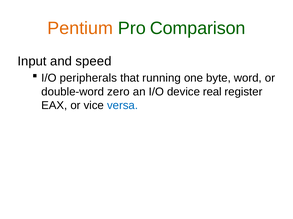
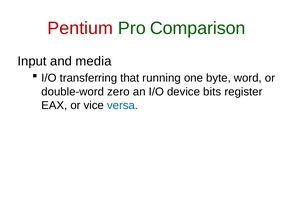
Pentium colour: orange -> red
speed: speed -> media
peripherals: peripherals -> transferring
real: real -> bits
